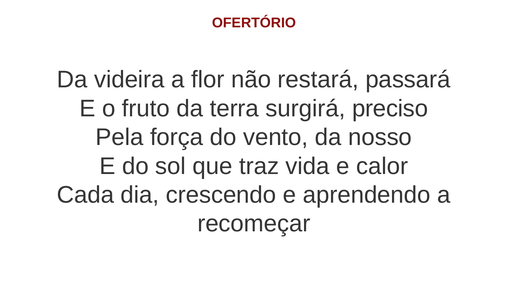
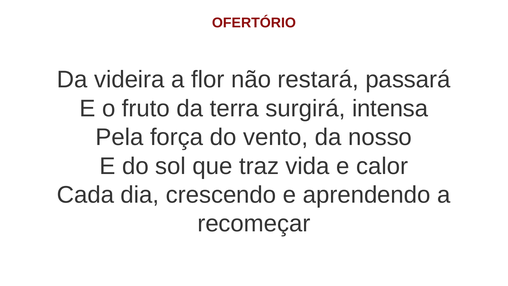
preciso: preciso -> intensa
